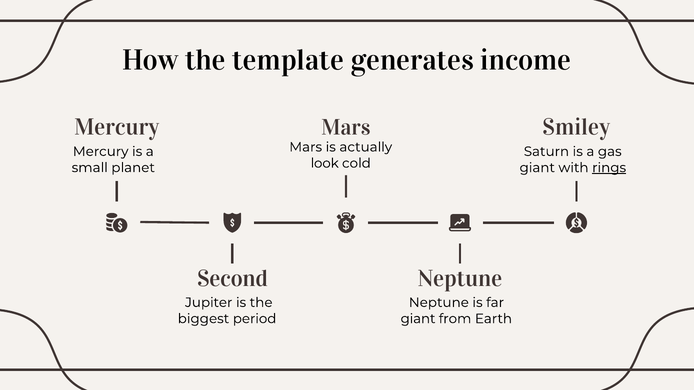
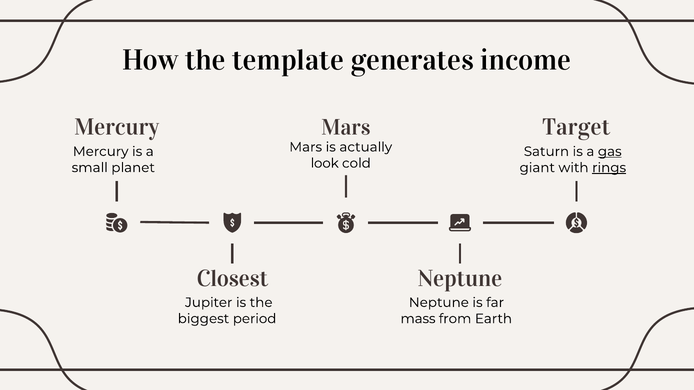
Smiley: Smiley -> Target
gas underline: none -> present
Second: Second -> Closest
giant at (418, 319): giant -> mass
